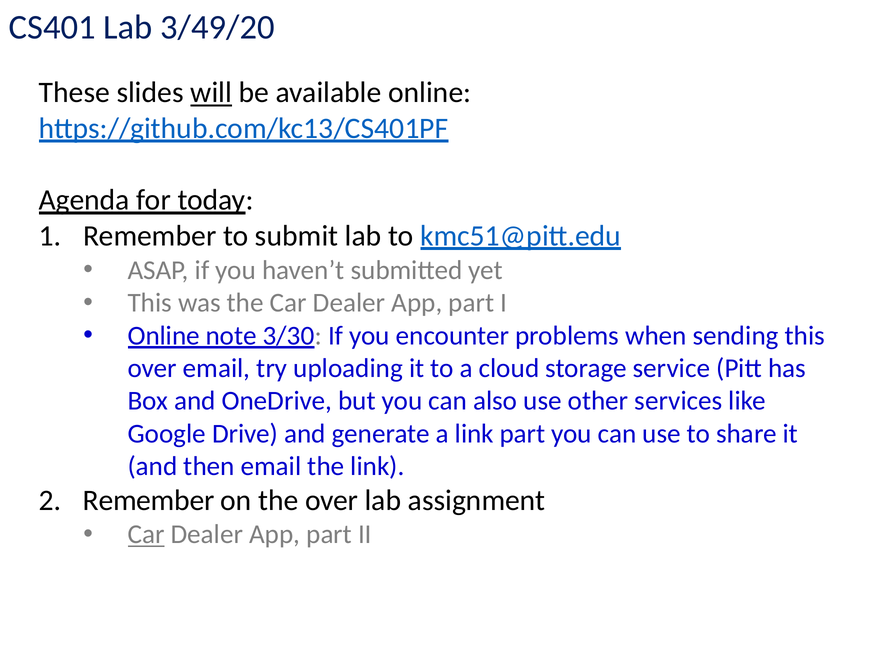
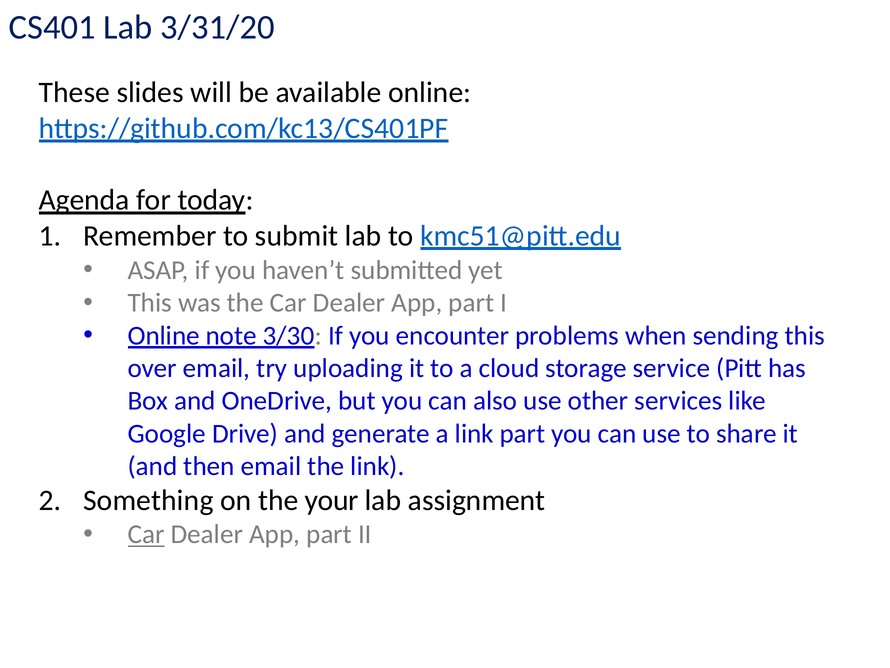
3/49/20: 3/49/20 -> 3/31/20
will underline: present -> none
Remember at (149, 500): Remember -> Something
the over: over -> your
